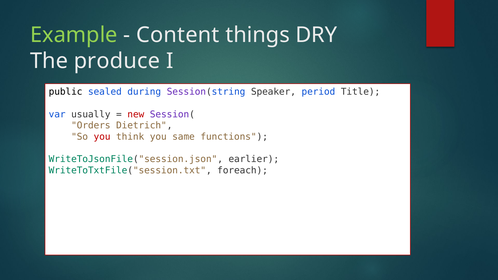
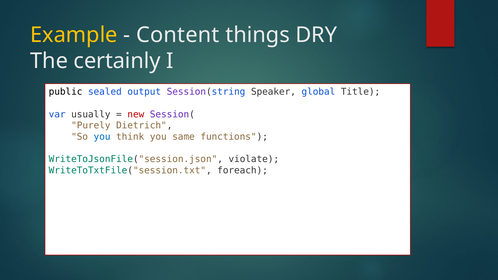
Example colour: light green -> yellow
produce: produce -> certainly
during: during -> output
period: period -> global
Orders: Orders -> Purely
you at (102, 137) colour: red -> blue
earlier: earlier -> violate
